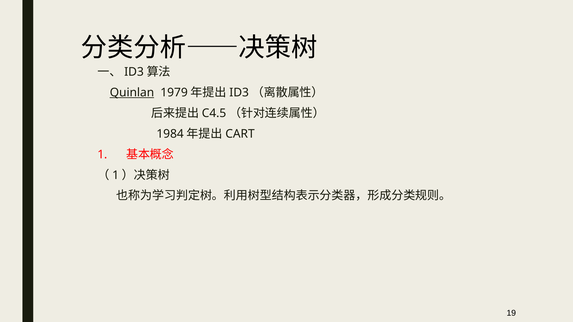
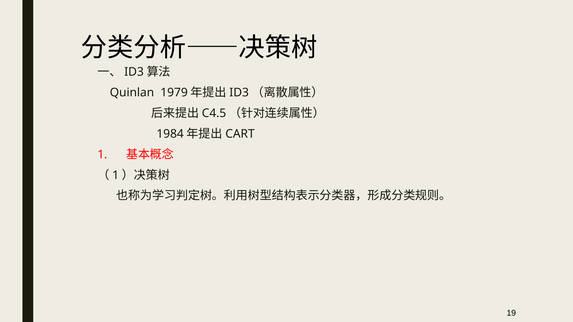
Quinlan underline: present -> none
